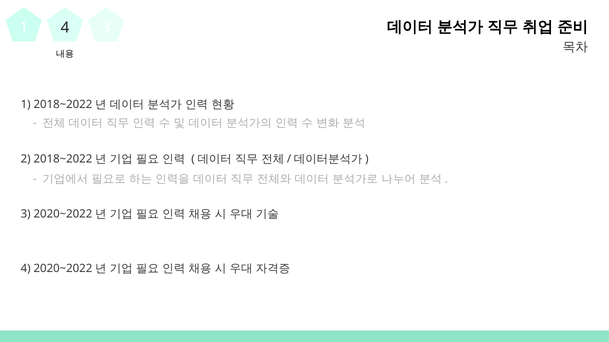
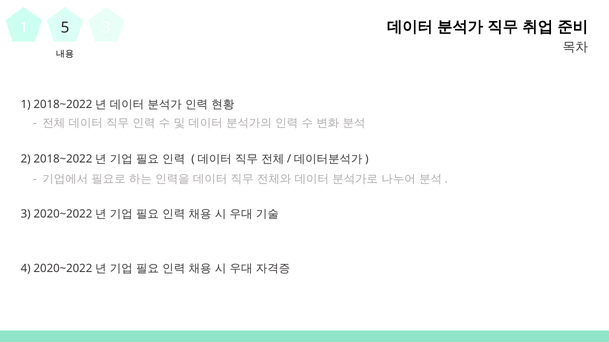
1 4: 4 -> 5
